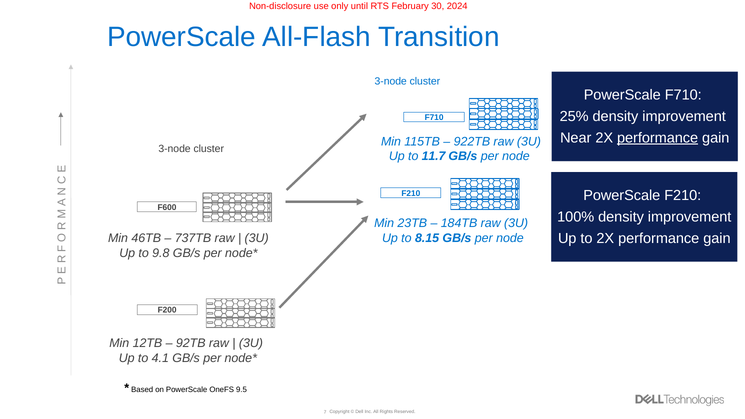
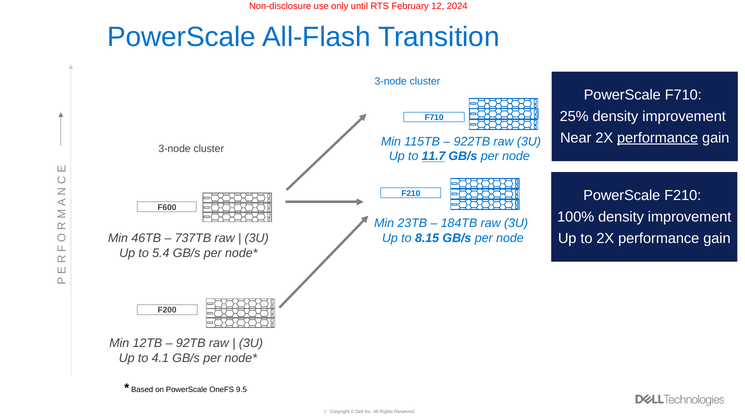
30: 30 -> 12
11.7 underline: none -> present
9.8: 9.8 -> 5.4
